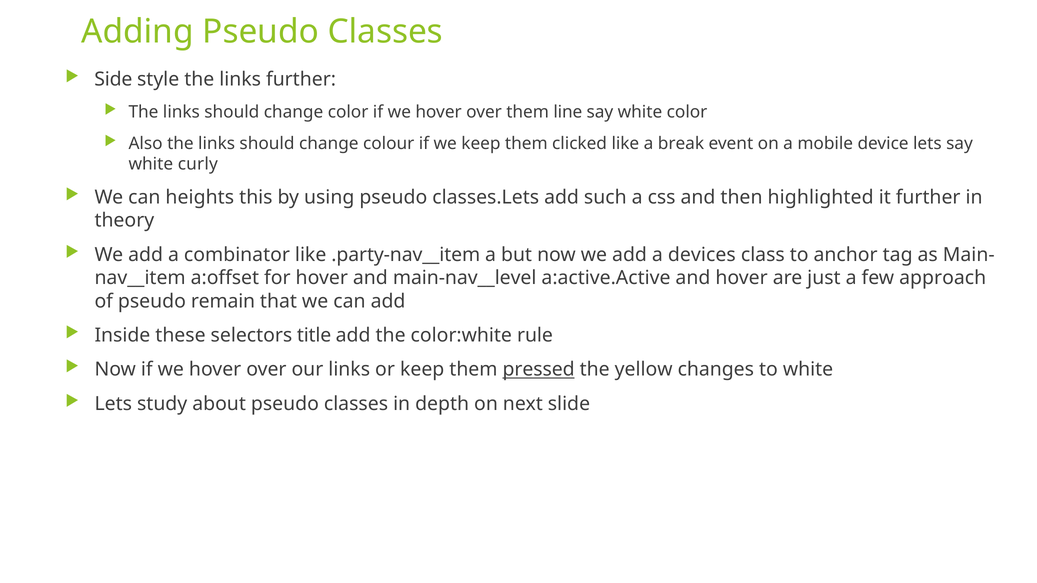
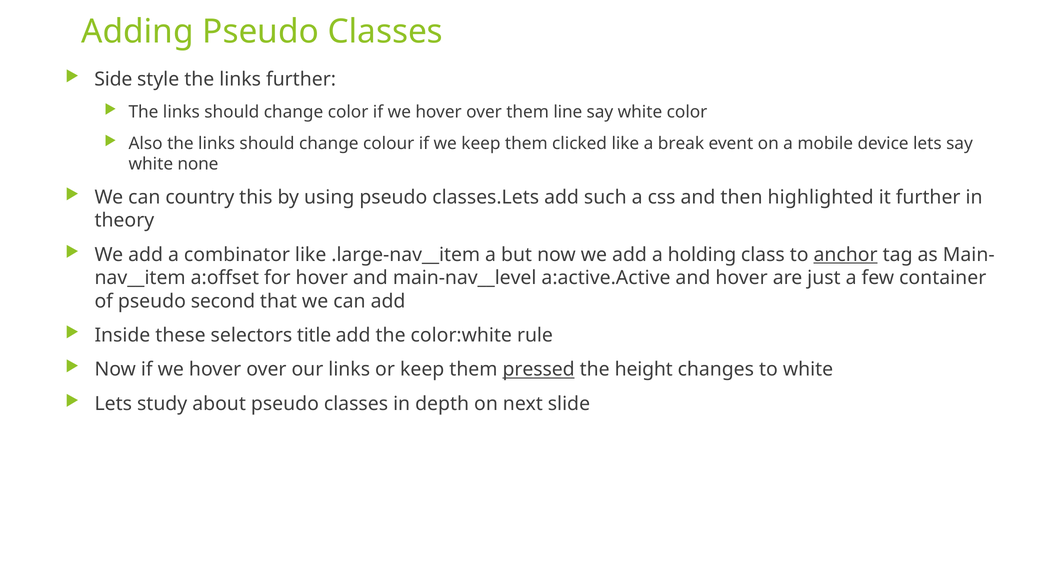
curly: curly -> none
heights: heights -> country
.party-nav__item: .party-nav__item -> .large-nav__item
devices: devices -> holding
anchor underline: none -> present
approach: approach -> container
remain: remain -> second
yellow: yellow -> height
